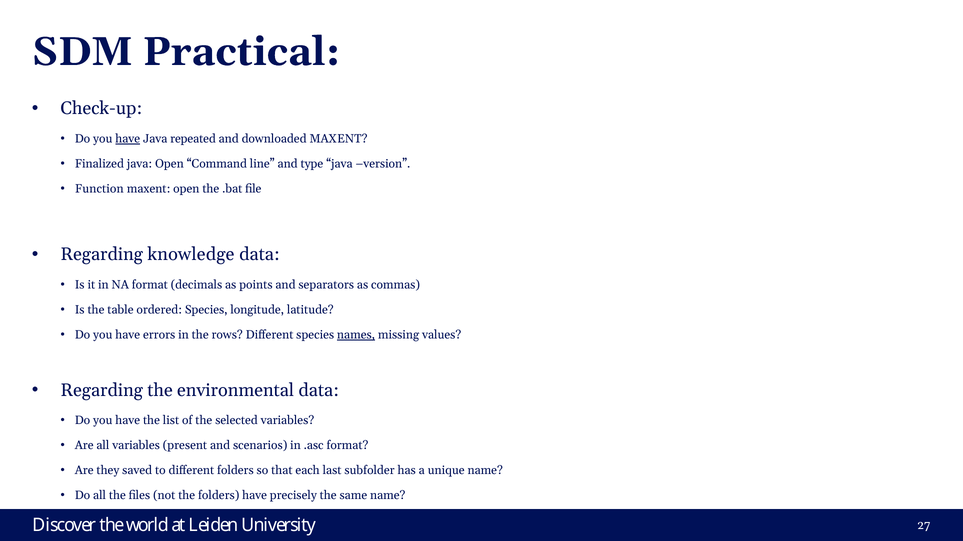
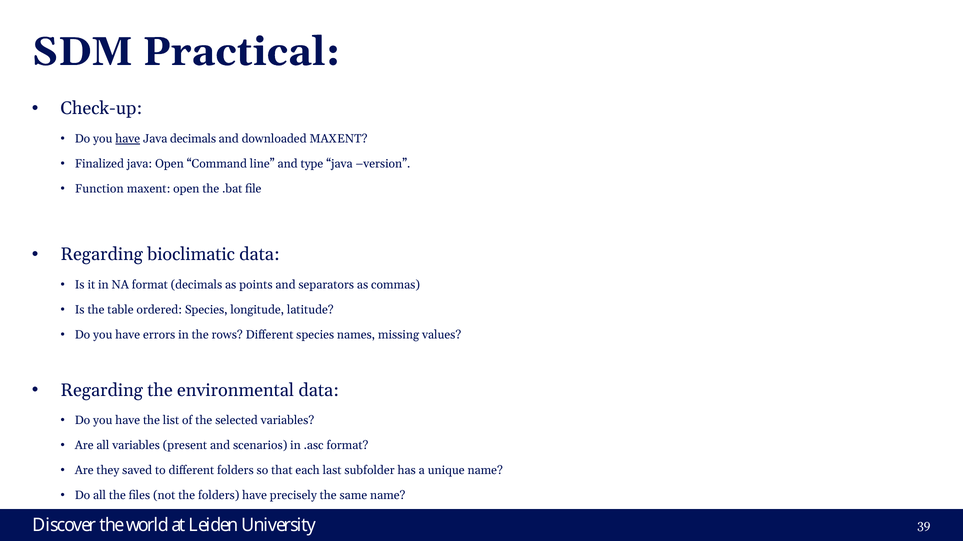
Java repeated: repeated -> decimals
knowledge: knowledge -> bioclimatic
names underline: present -> none
27: 27 -> 39
